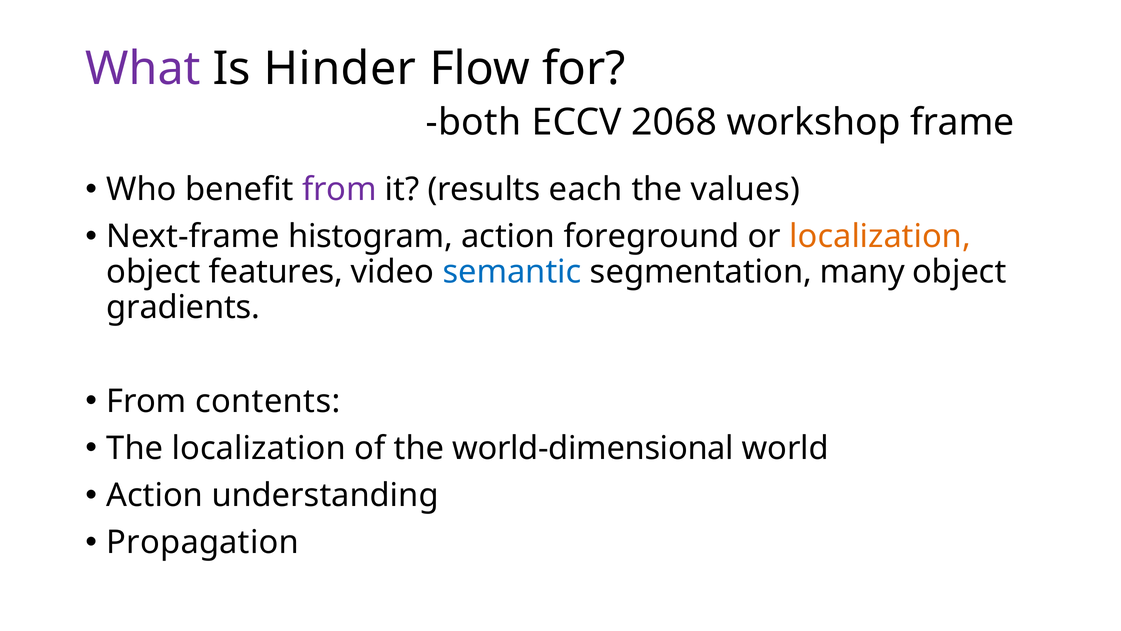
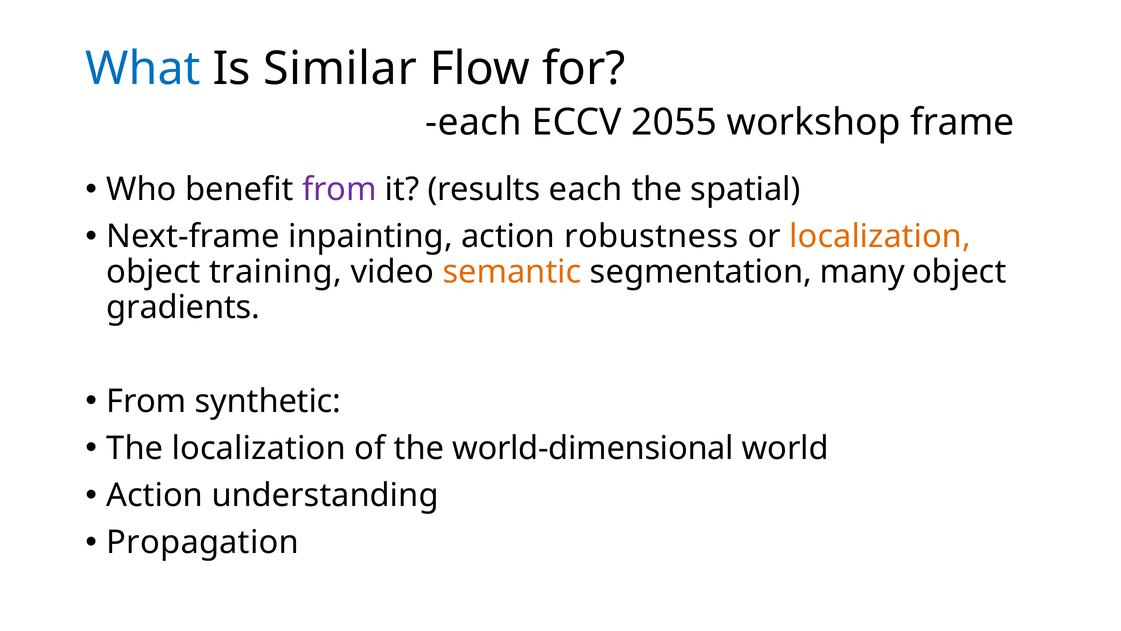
What colour: purple -> blue
Hinder: Hinder -> Similar
both at (474, 122): both -> each
2068: 2068 -> 2055
values: values -> spatial
histogram: histogram -> inpainting
foreground: foreground -> robustness
features: features -> training
semantic colour: blue -> orange
contents: contents -> synthetic
